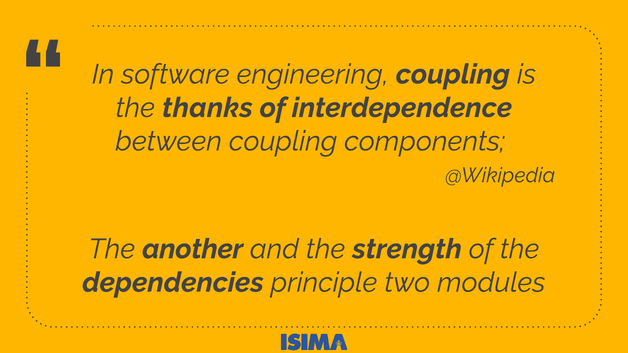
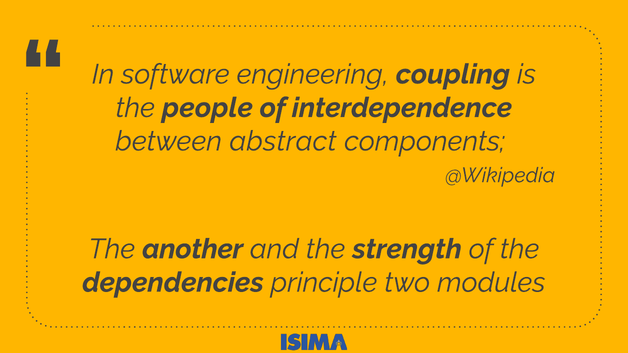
thanks: thanks -> people
between coupling: coupling -> abstract
